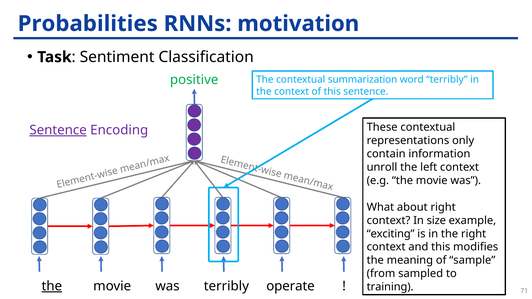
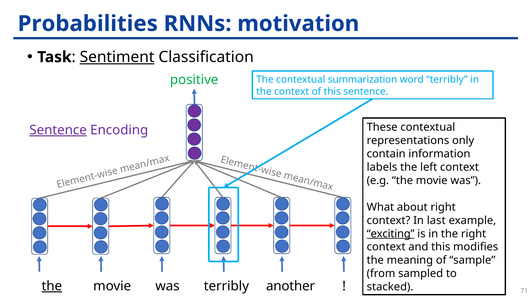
Sentiment underline: none -> present
unroll: unroll -> labels
size: size -> last
exciting underline: none -> present
operate: operate -> another
training: training -> stacked
